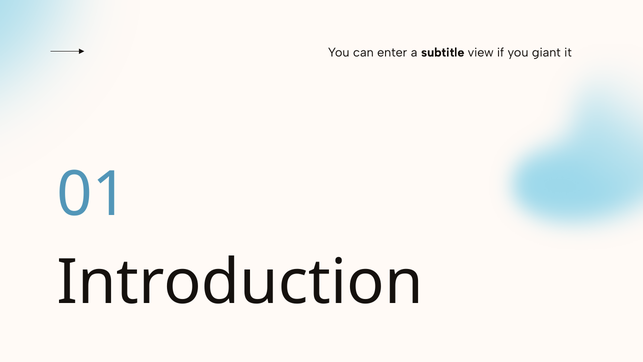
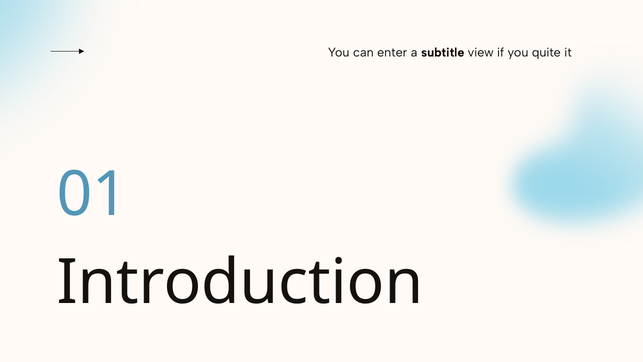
giant: giant -> quite
